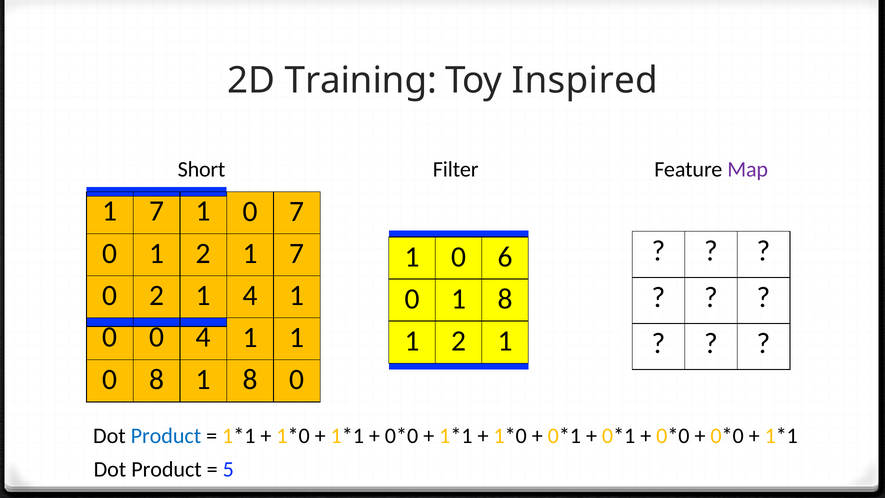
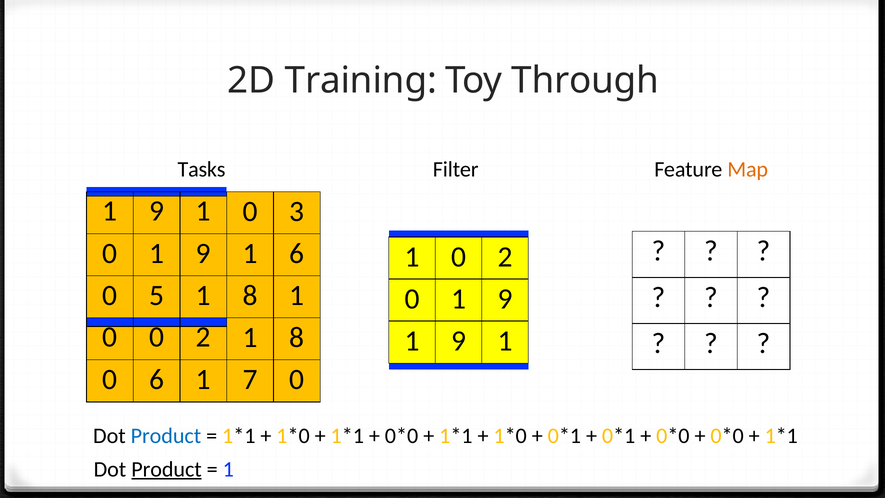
Inspired: Inspired -> Through
Short: Short -> Tasks
Map colour: purple -> orange
7 at (157, 211): 7 -> 9
0 7: 7 -> 3
2 at (203, 253): 2 -> 9
7 at (297, 253): 7 -> 6
1 0 6: 6 -> 2
0 2: 2 -> 5
4 at (250, 295): 4 -> 8
8 at (505, 299): 8 -> 9
0 0 4: 4 -> 2
1 at (297, 337): 1 -> 8
2 at (459, 341): 2 -> 9
0 8: 8 -> 6
8 at (250, 379): 8 -> 7
Product at (166, 469) underline: none -> present
5 at (228, 469): 5 -> 1
